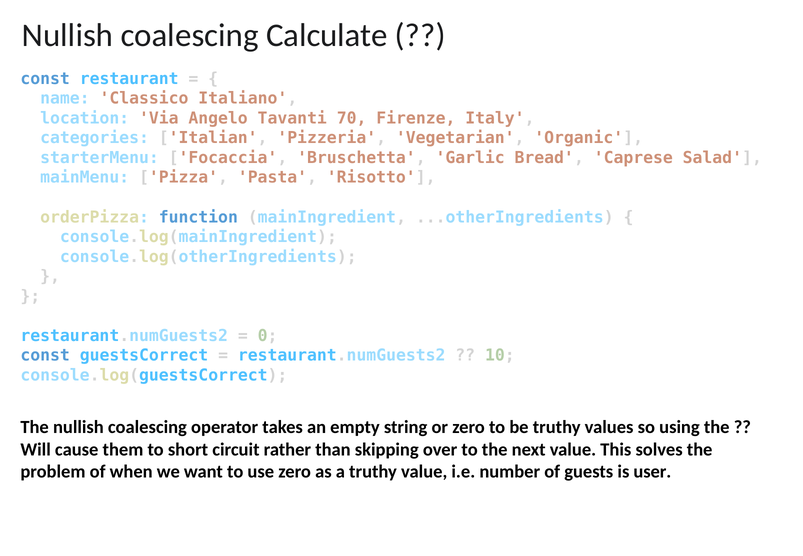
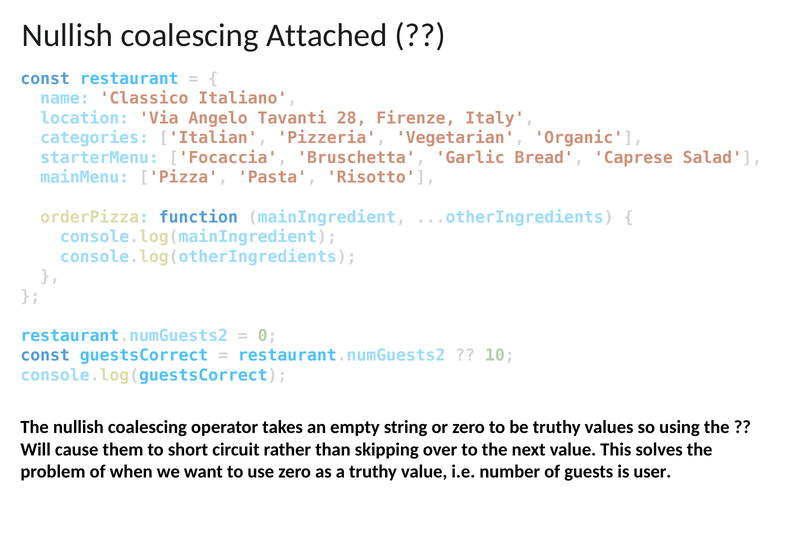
Calculate: Calculate -> Attached
70: 70 -> 28
